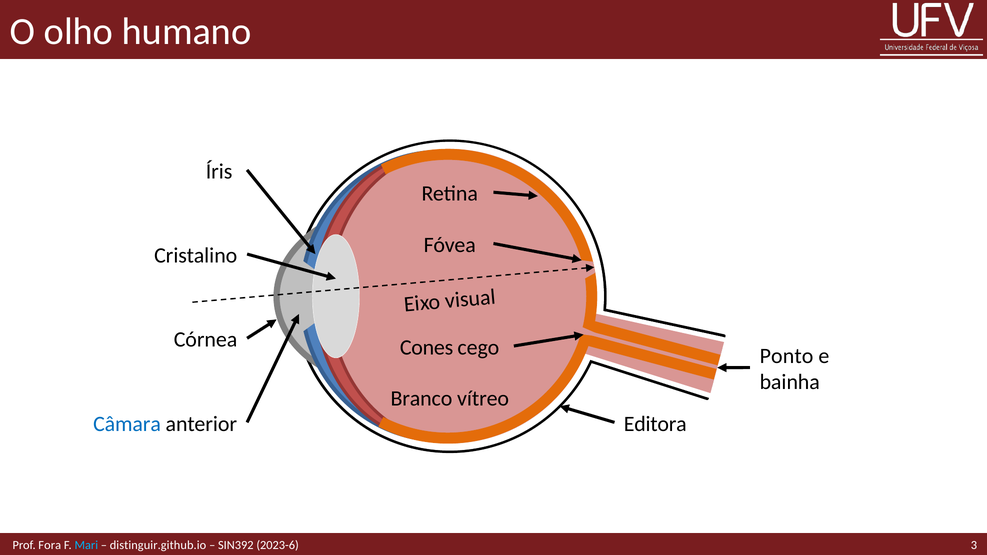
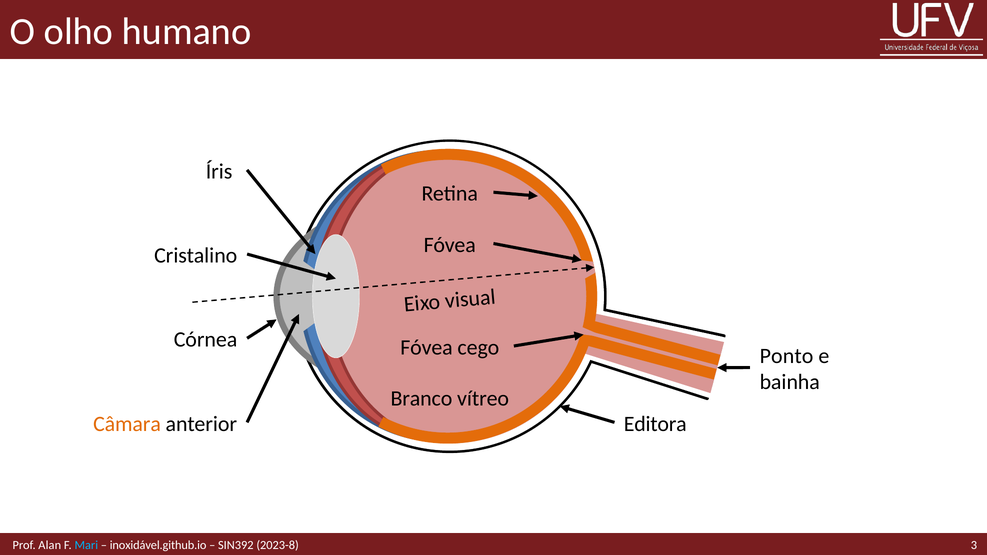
Cones at (427, 348): Cones -> Fóvea
Câmara colour: blue -> orange
Fora: Fora -> Alan
distinguir.github.io: distinguir.github.io -> inoxidável.github.io
2023-6: 2023-6 -> 2023-8
